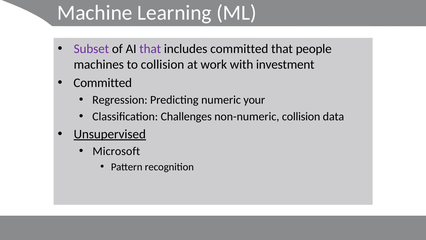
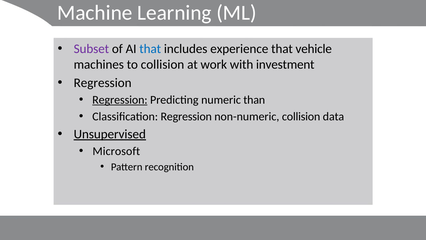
that at (150, 49) colour: purple -> blue
includes committed: committed -> experience
people: people -> vehicle
Committed at (103, 83): Committed -> Regression
Regression at (120, 100) underline: none -> present
your: your -> than
Classification Challenges: Challenges -> Regression
